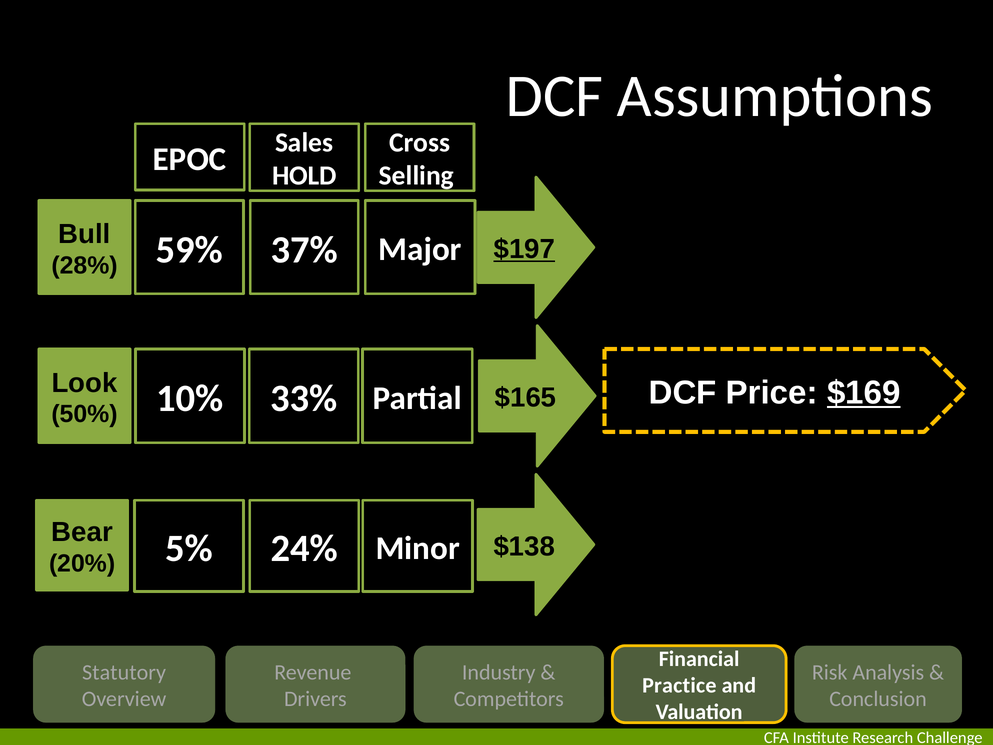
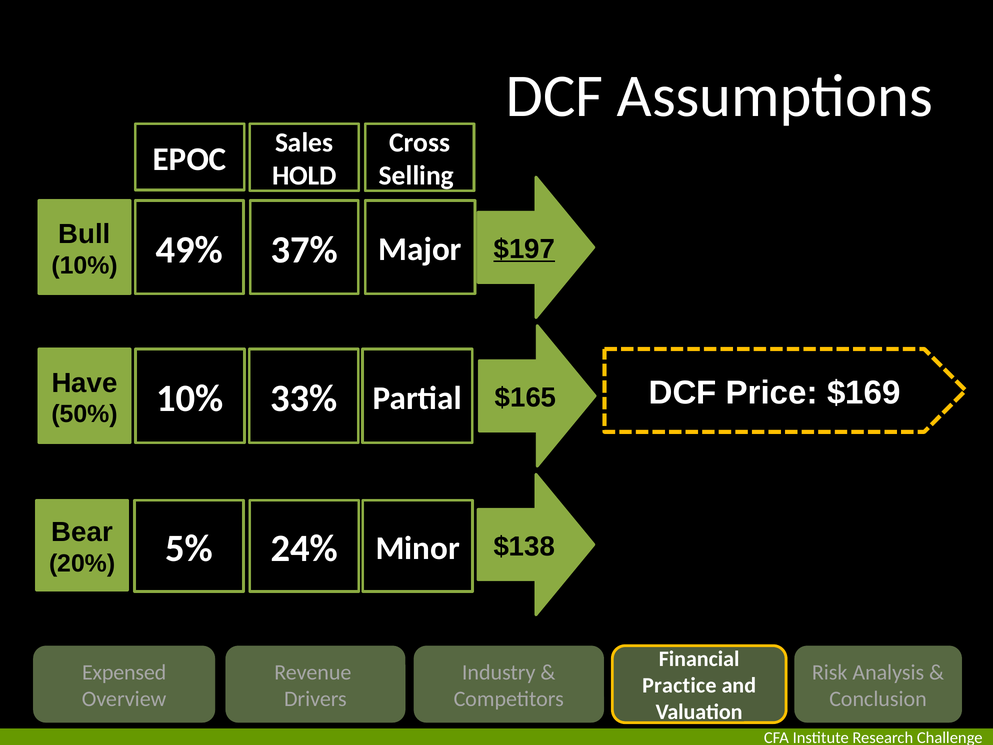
59%: 59% -> 49%
28% at (85, 265): 28% -> 10%
Look: Look -> Have
$169 underline: present -> none
Statutory: Statutory -> Expensed
